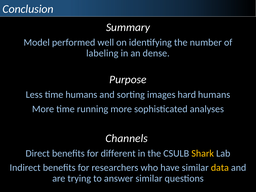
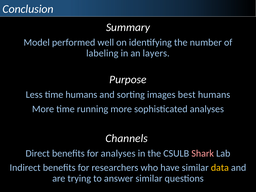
dense: dense -> layers
hard: hard -> best
for different: different -> analyses
Shark colour: yellow -> pink
